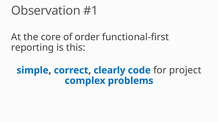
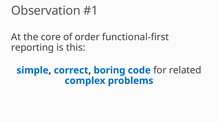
clearly: clearly -> boring
project: project -> related
